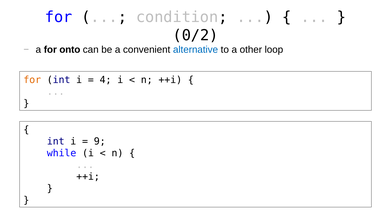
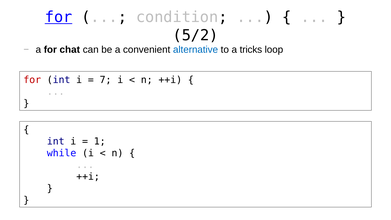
for at (59, 17) underline: none -> present
0/2: 0/2 -> 5/2
onto: onto -> chat
other: other -> tricks
for at (32, 80) colour: orange -> red
4: 4 -> 7
9: 9 -> 1
